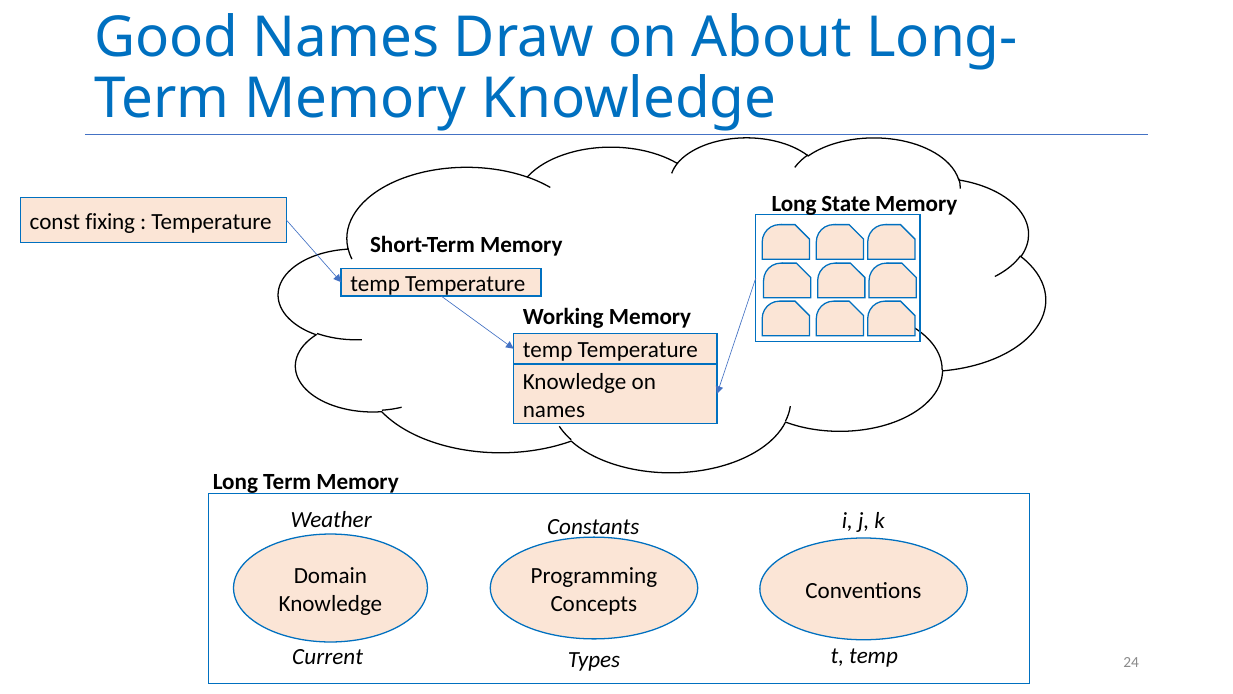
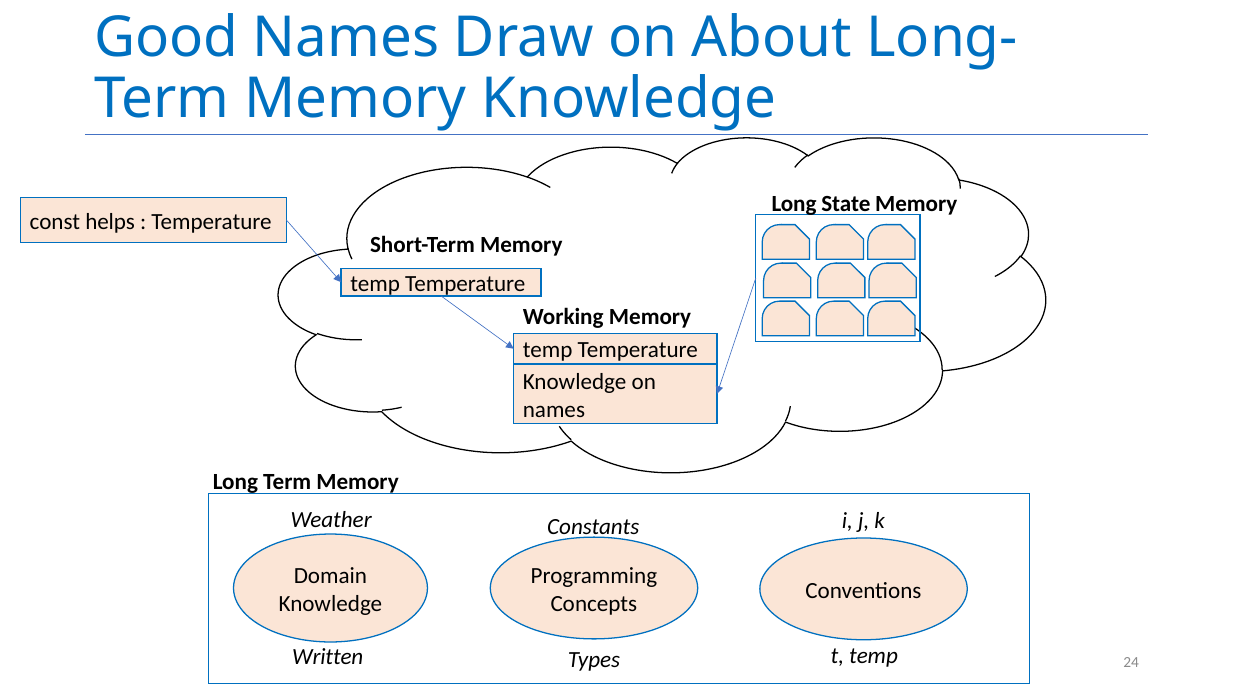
fixing: fixing -> helps
Current: Current -> Written
